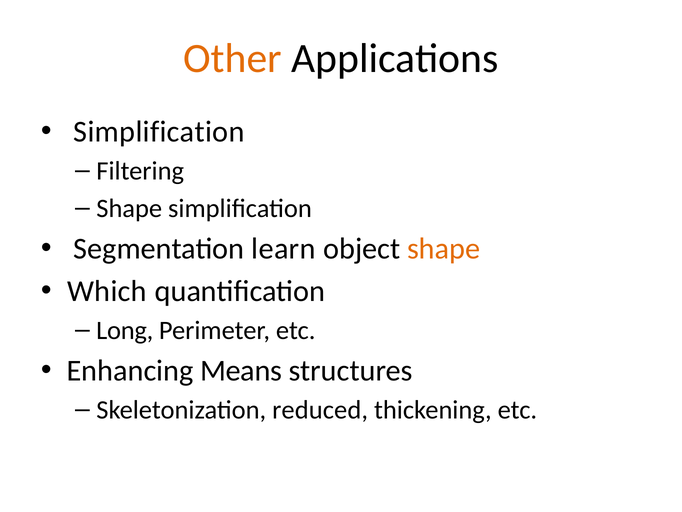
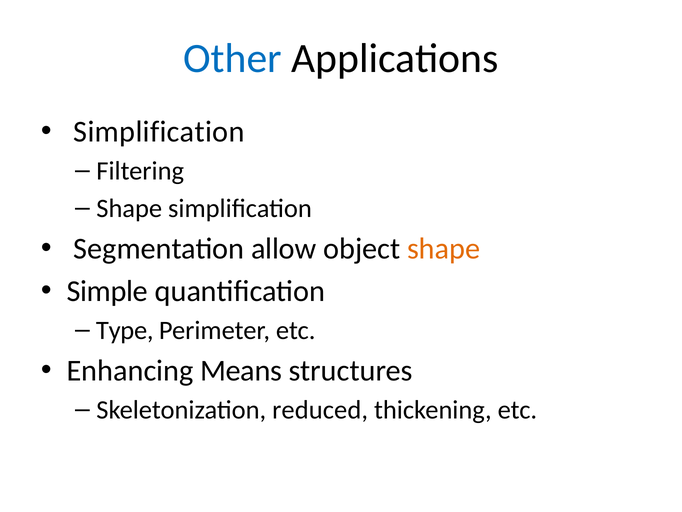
Other colour: orange -> blue
learn: learn -> allow
Which: Which -> Simple
Long: Long -> Type
